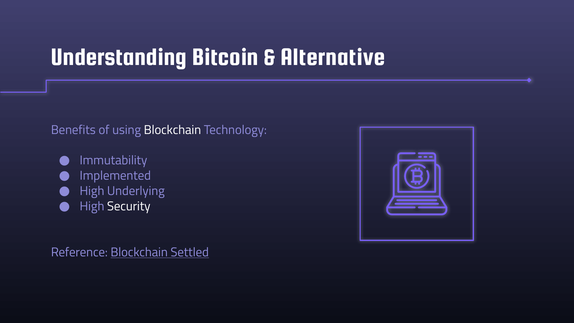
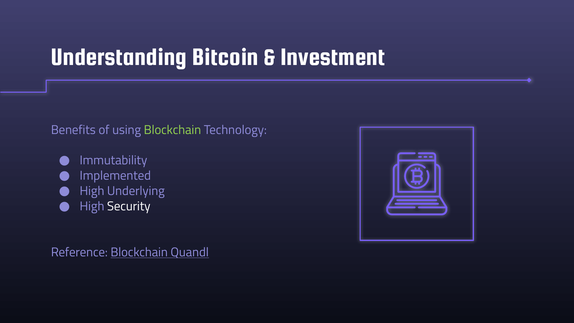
Alternative: Alternative -> Investment
Blockchain at (172, 130) colour: white -> light green
Settled: Settled -> Quandl
